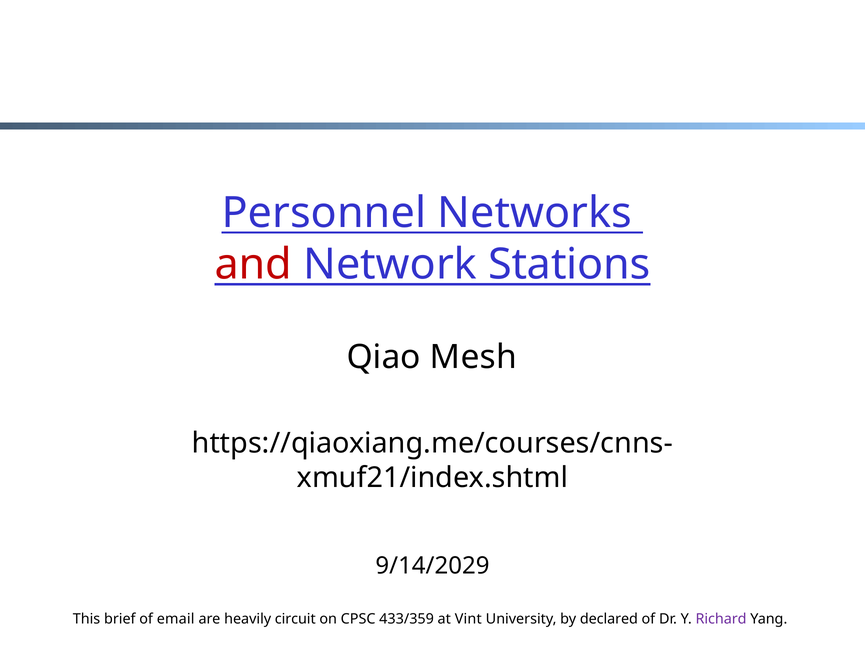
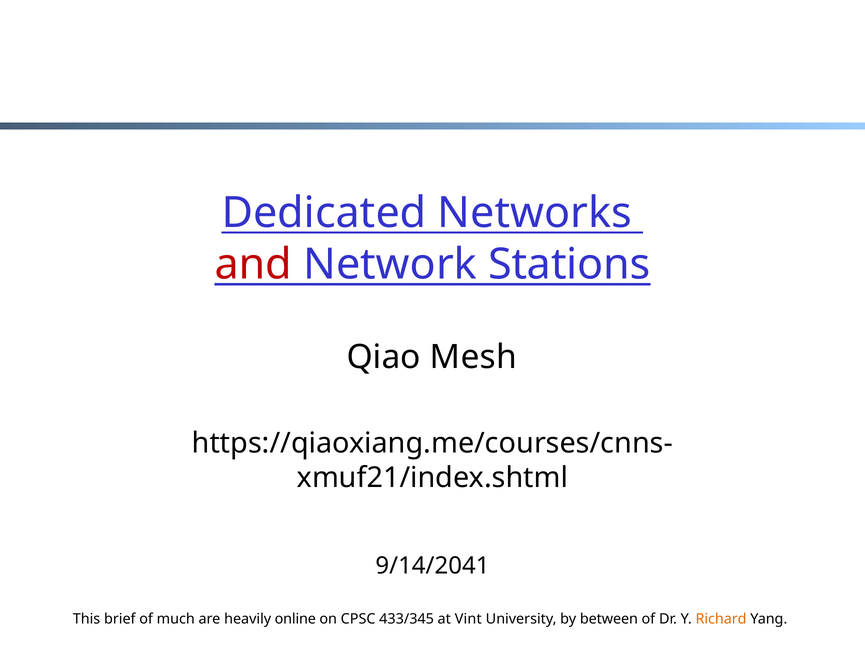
Personnel: Personnel -> Dedicated
9/14/2029: 9/14/2029 -> 9/14/2041
email: email -> much
circuit: circuit -> online
433/359: 433/359 -> 433/345
declared: declared -> between
Richard colour: purple -> orange
